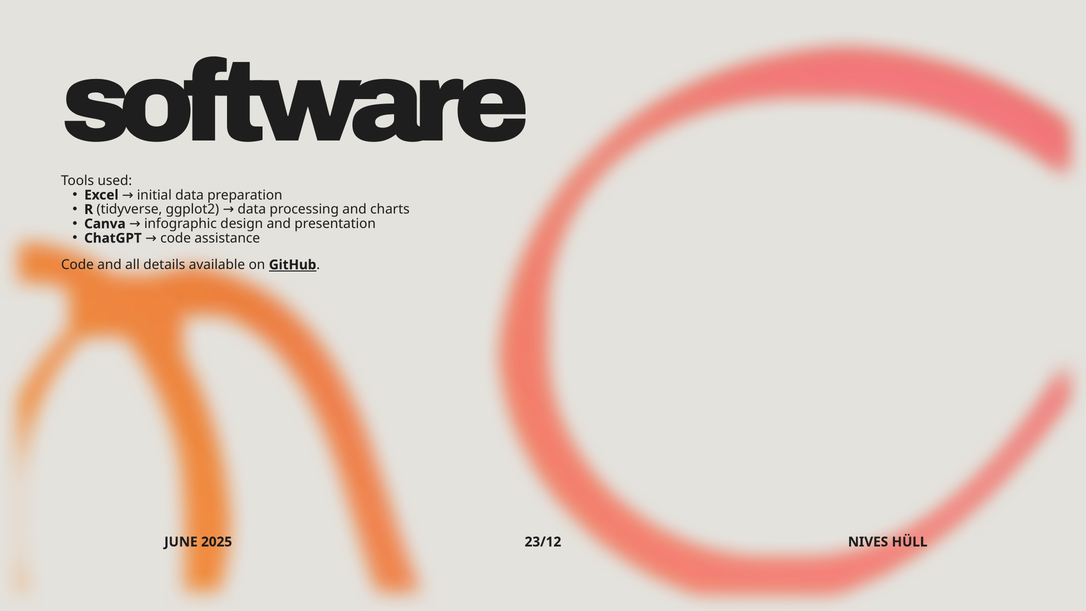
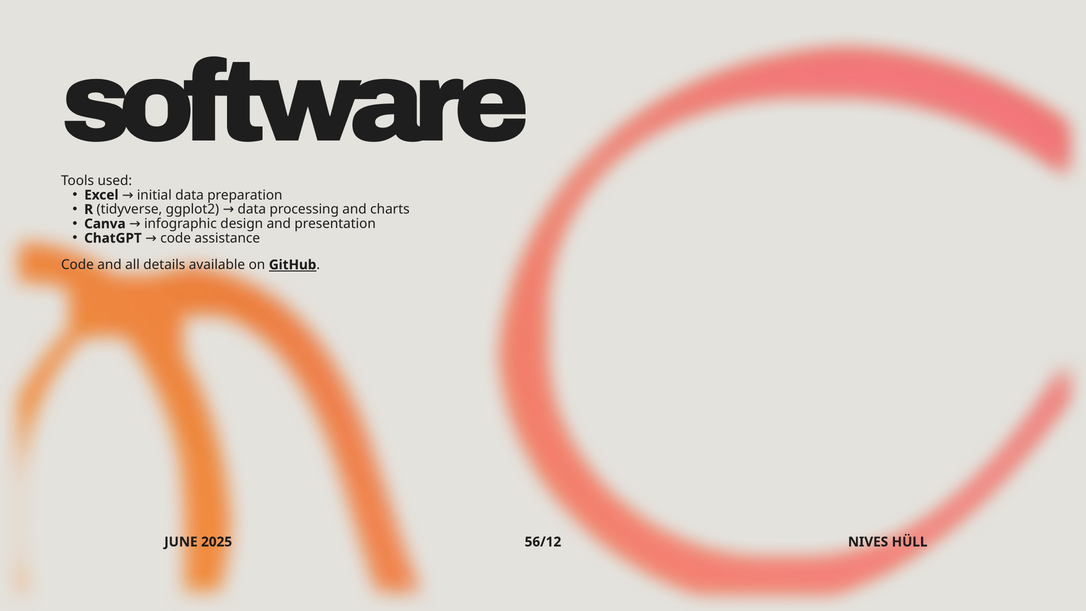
23/12: 23/12 -> 56/12
